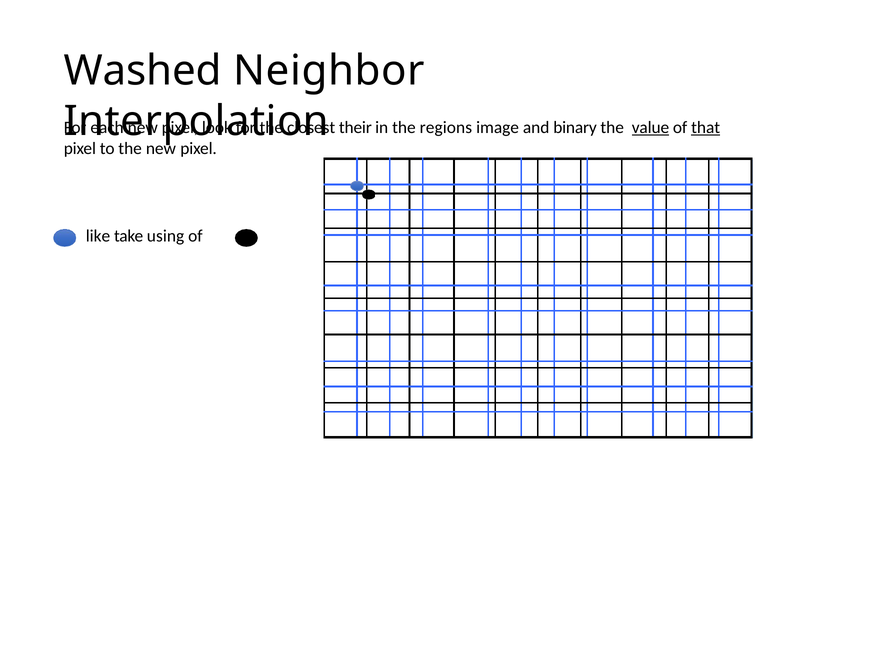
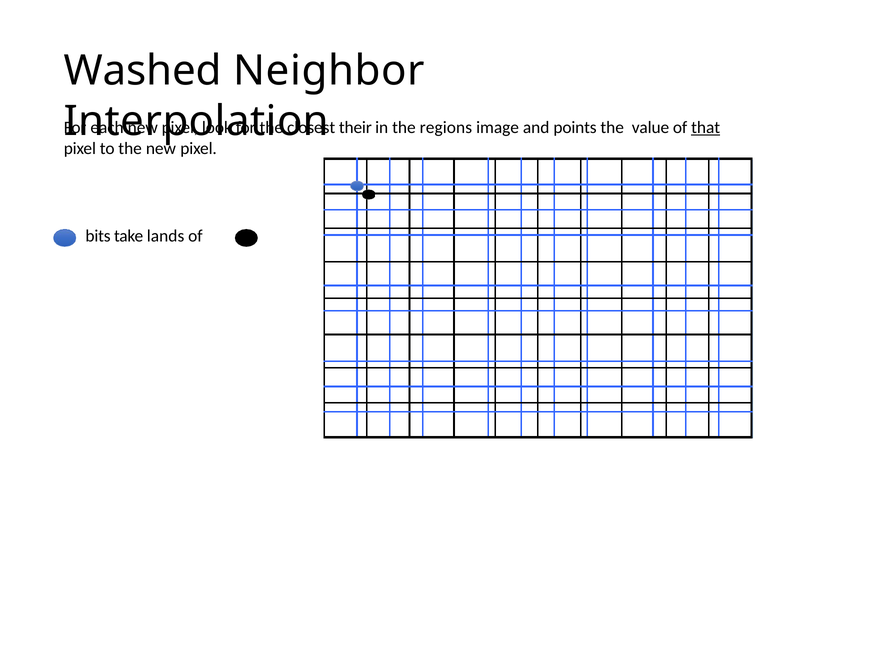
binary: binary -> points
value underline: present -> none
like: like -> bits
using: using -> lands
